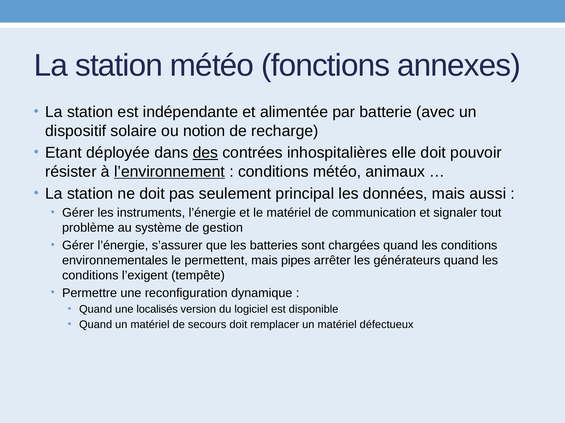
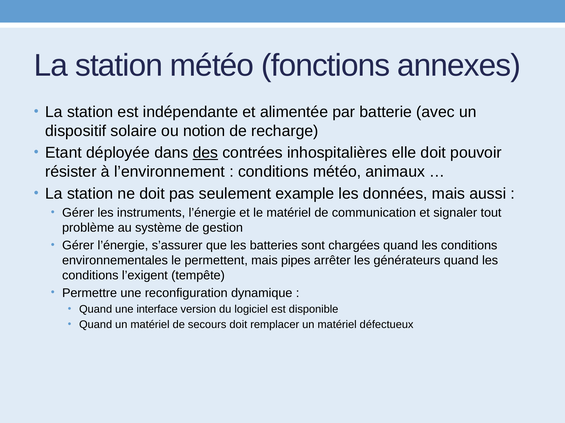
l’environnement underline: present -> none
principal: principal -> example
localisés: localisés -> interface
